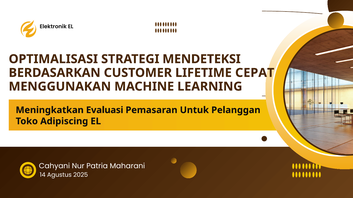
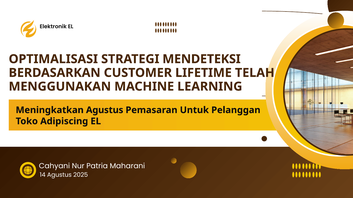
CEPAT: CEPAT -> TELAH
Meningkatkan Evaluasi: Evaluasi -> Agustus
